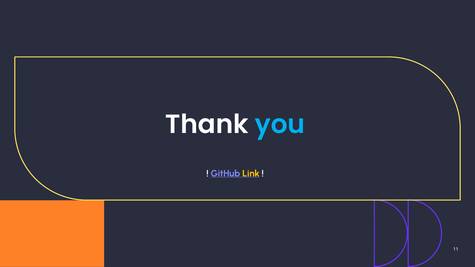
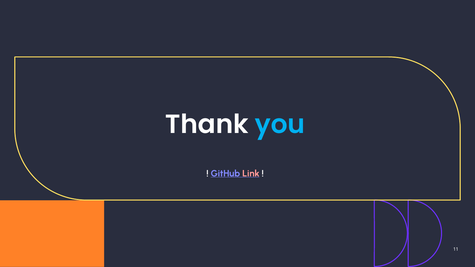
Link colour: yellow -> pink
